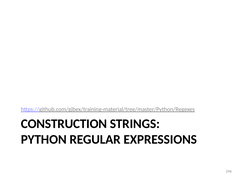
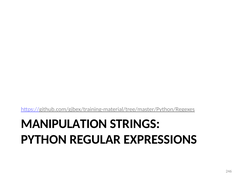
CONSTRUCTION: CONSTRUCTION -> MANIPULATION
